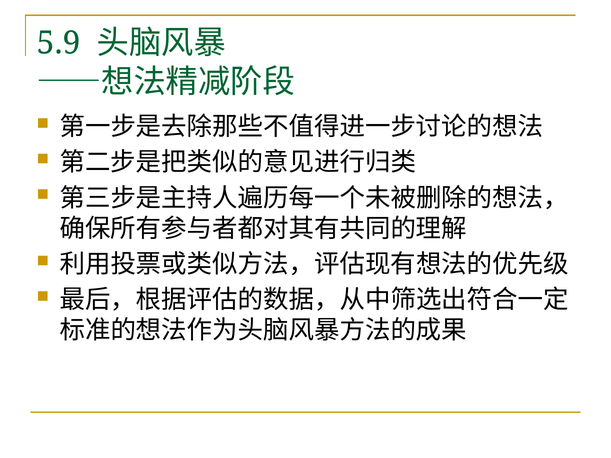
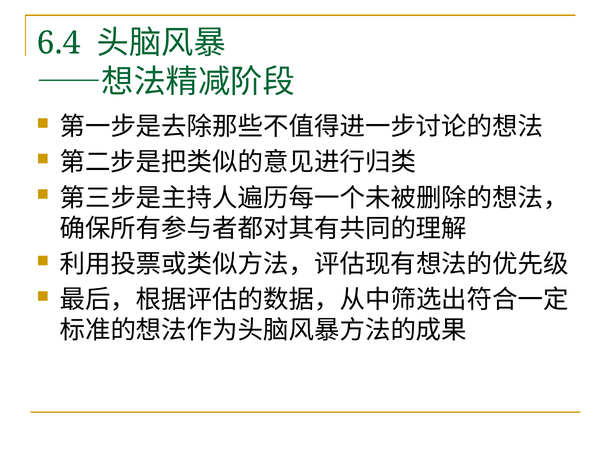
5.9: 5.9 -> 6.4
